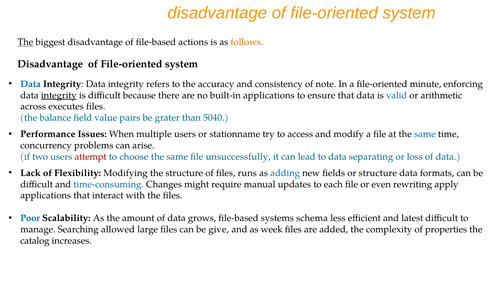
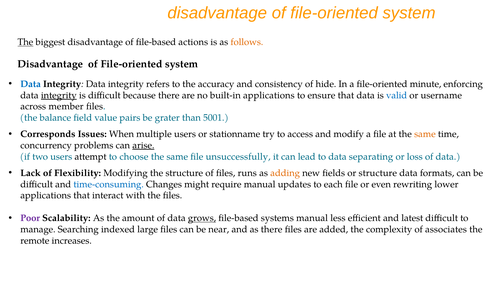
note: note -> hide
arithmetic: arithmetic -> username
executes: executes -> member
5040: 5040 -> 5001
Performance: Performance -> Corresponds
same at (425, 134) colour: blue -> orange
arise underline: none -> present
attempt colour: red -> black
adding colour: blue -> orange
apply: apply -> lower
Poor colour: blue -> purple
grows underline: none -> present
systems schema: schema -> manual
allowed: allowed -> indexed
give: give -> near
as week: week -> there
properties: properties -> associates
catalog: catalog -> remote
